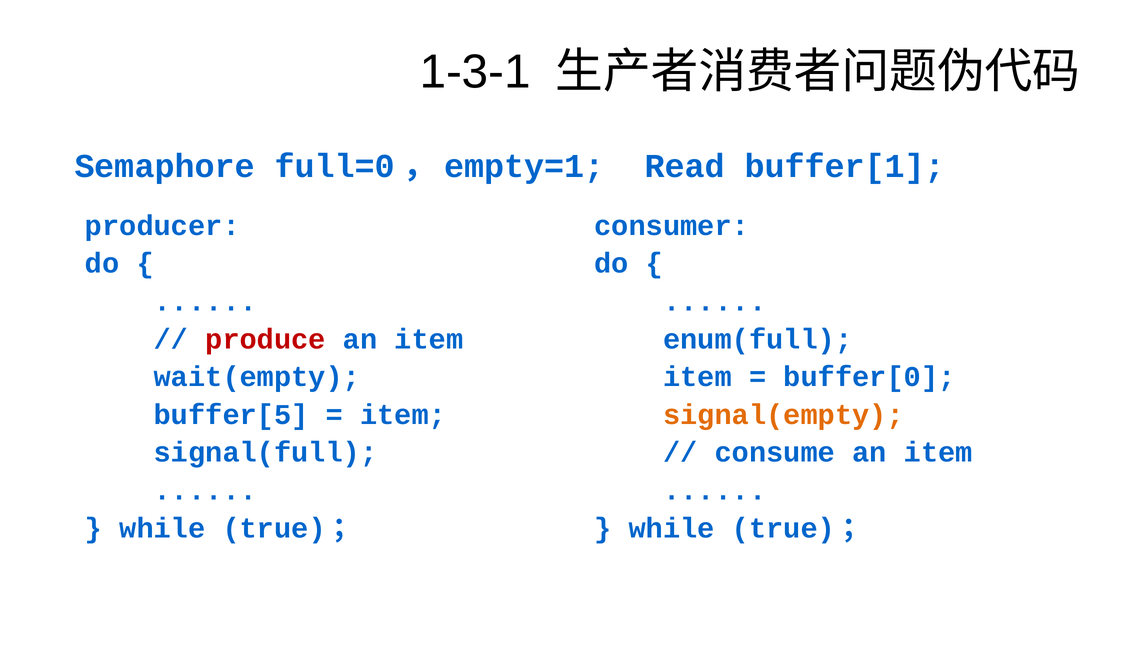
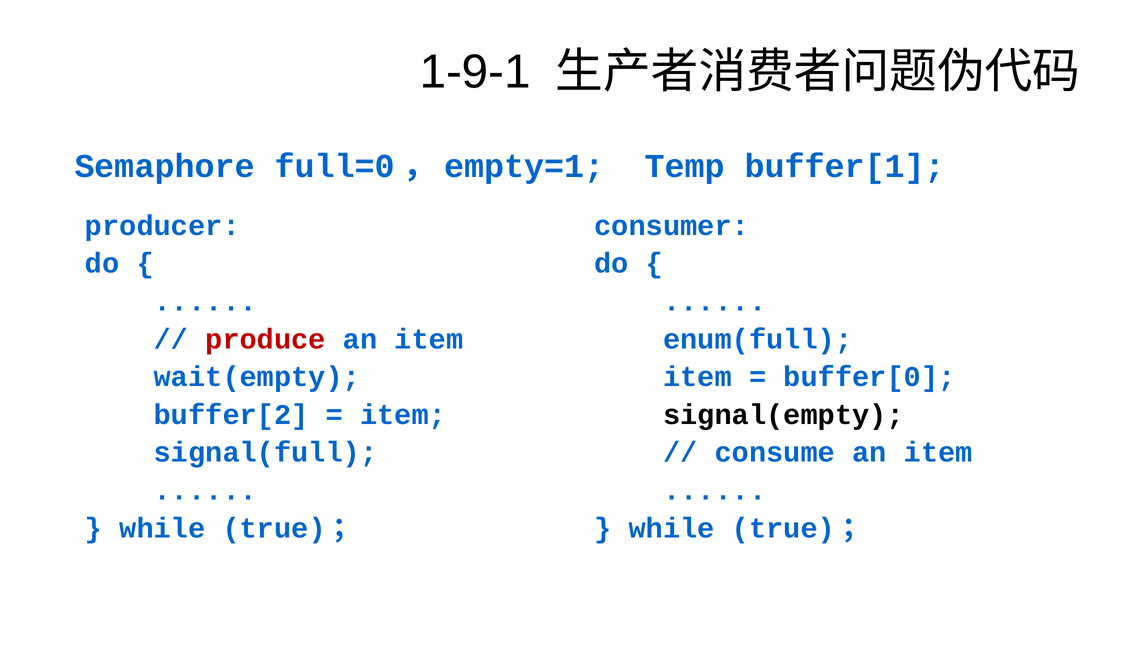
1-3-1: 1-3-1 -> 1-9-1
Read: Read -> Temp
buffer[5: buffer[5 -> buffer[2
signal(empty colour: orange -> black
